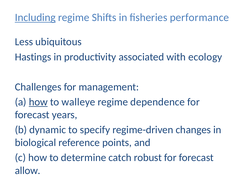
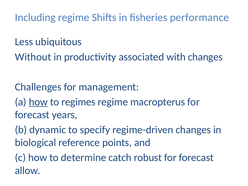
Including underline: present -> none
Hastings: Hastings -> Without
with ecology: ecology -> changes
walleye: walleye -> regimes
dependence: dependence -> macropterus
